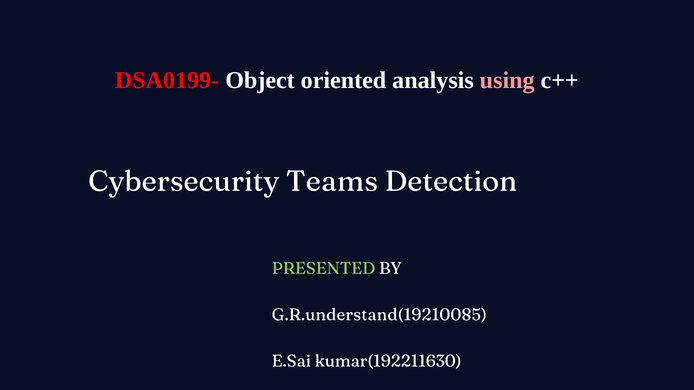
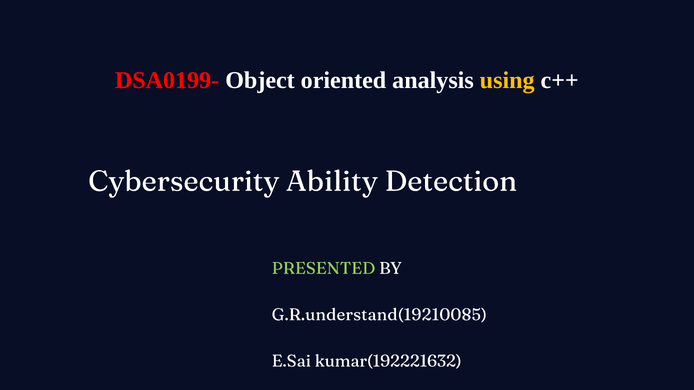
using colour: pink -> yellow
Teams: Teams -> Ability
kumar(192211630: kumar(192211630 -> kumar(192221632
